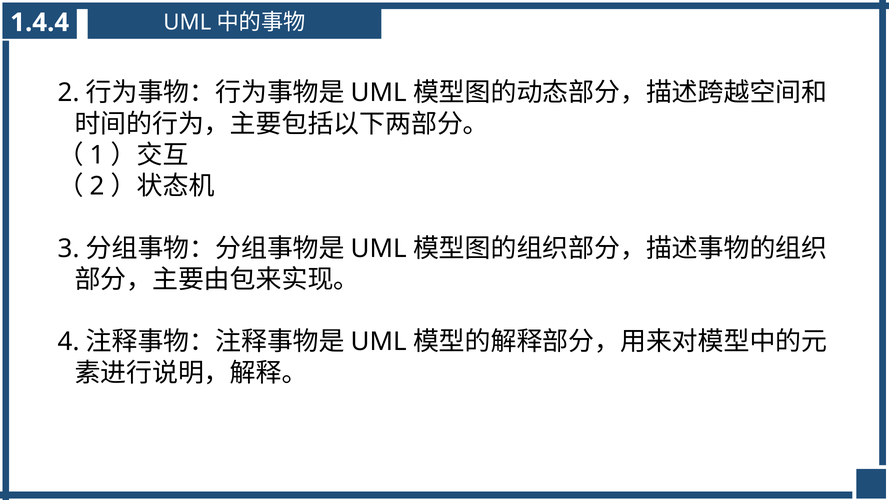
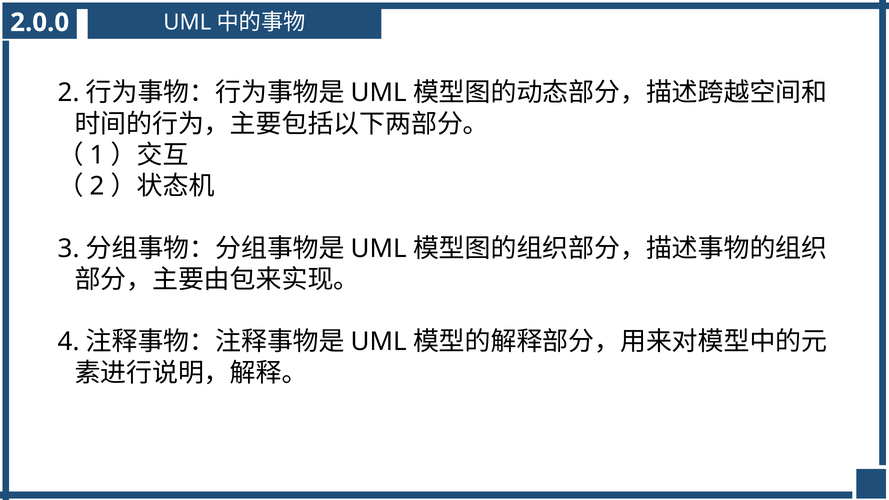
1.4.4: 1.4.4 -> 2.0.0
